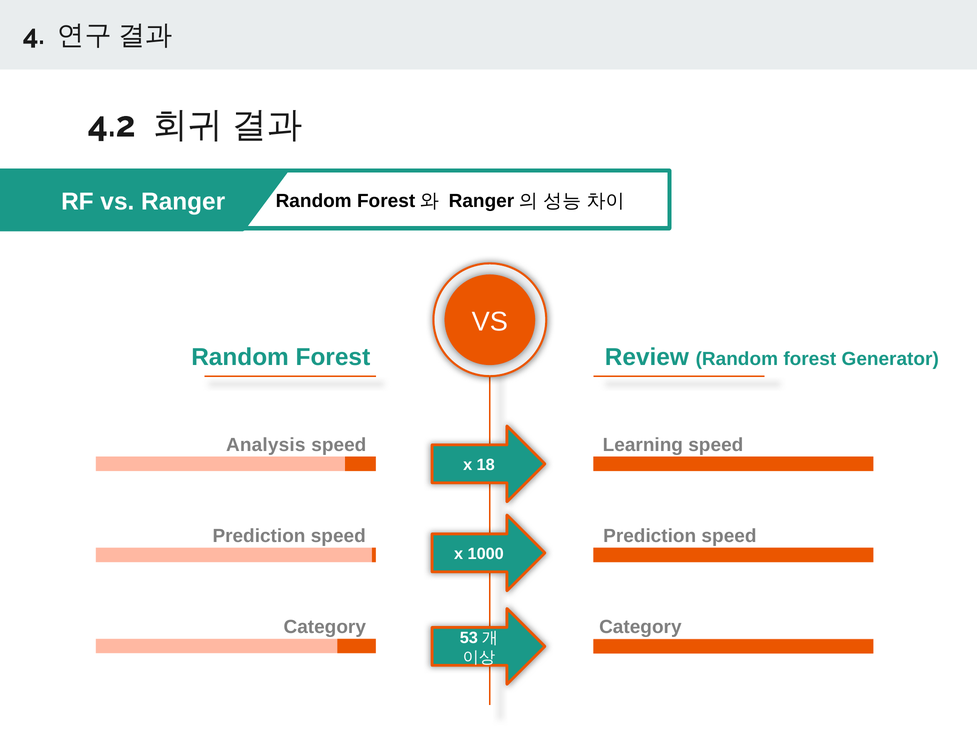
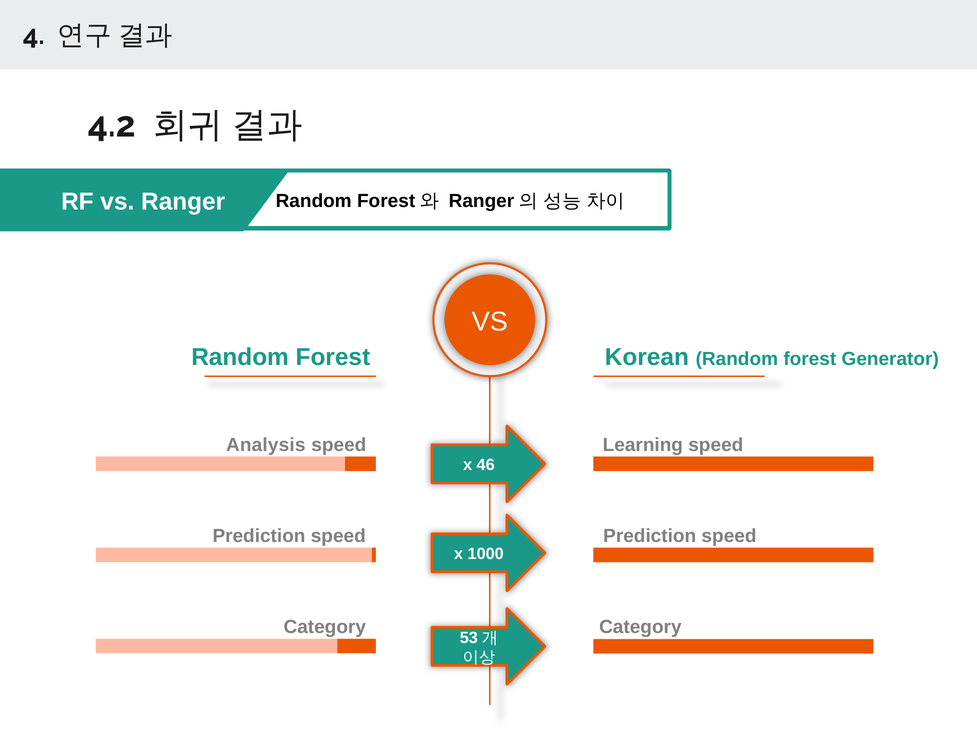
Review: Review -> Korean
18: 18 -> 46
